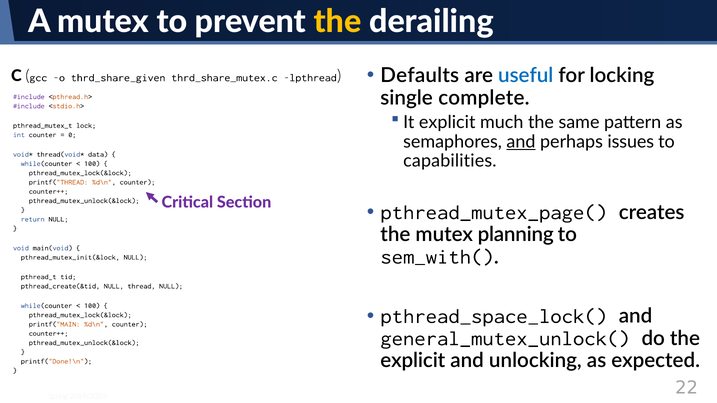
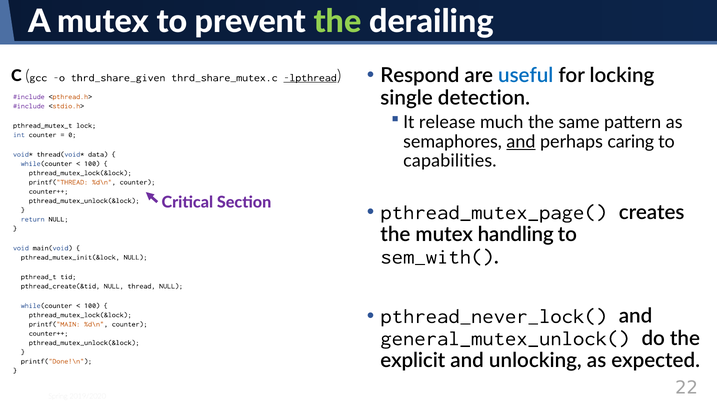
the at (338, 22) colour: yellow -> light green
Defaults: Defaults -> Respond
lpthread underline: none -> present
complete: complete -> detection
It explicit: explicit -> release
issues: issues -> caring
planning: planning -> handling
pthread_space_lock(: pthread_space_lock( -> pthread_never_lock(
